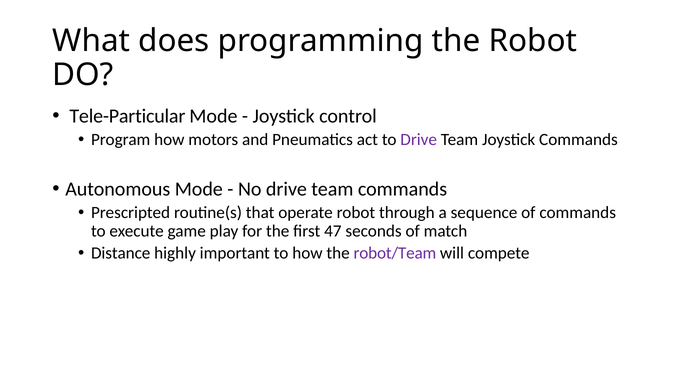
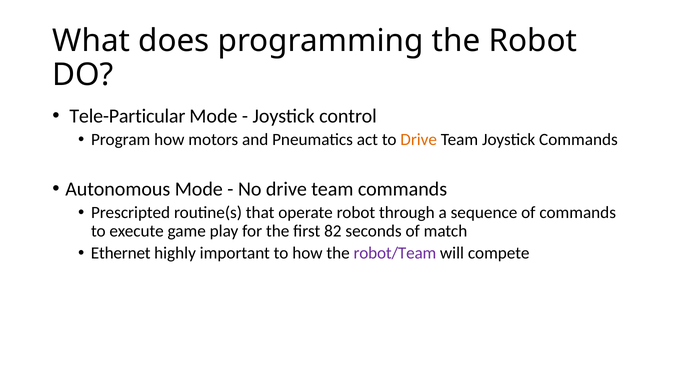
Drive at (419, 140) colour: purple -> orange
47: 47 -> 82
Distance: Distance -> Ethernet
